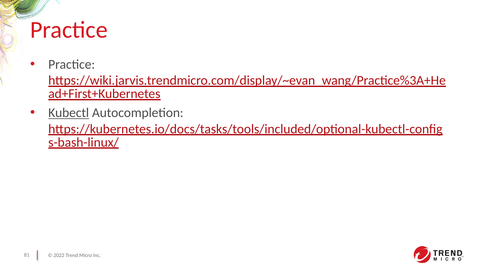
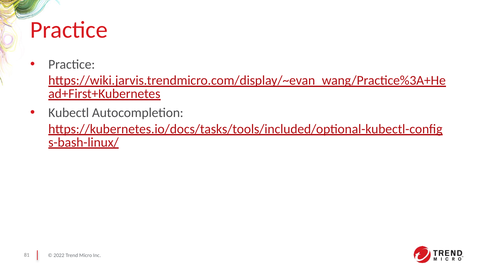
Kubectl underline: present -> none
